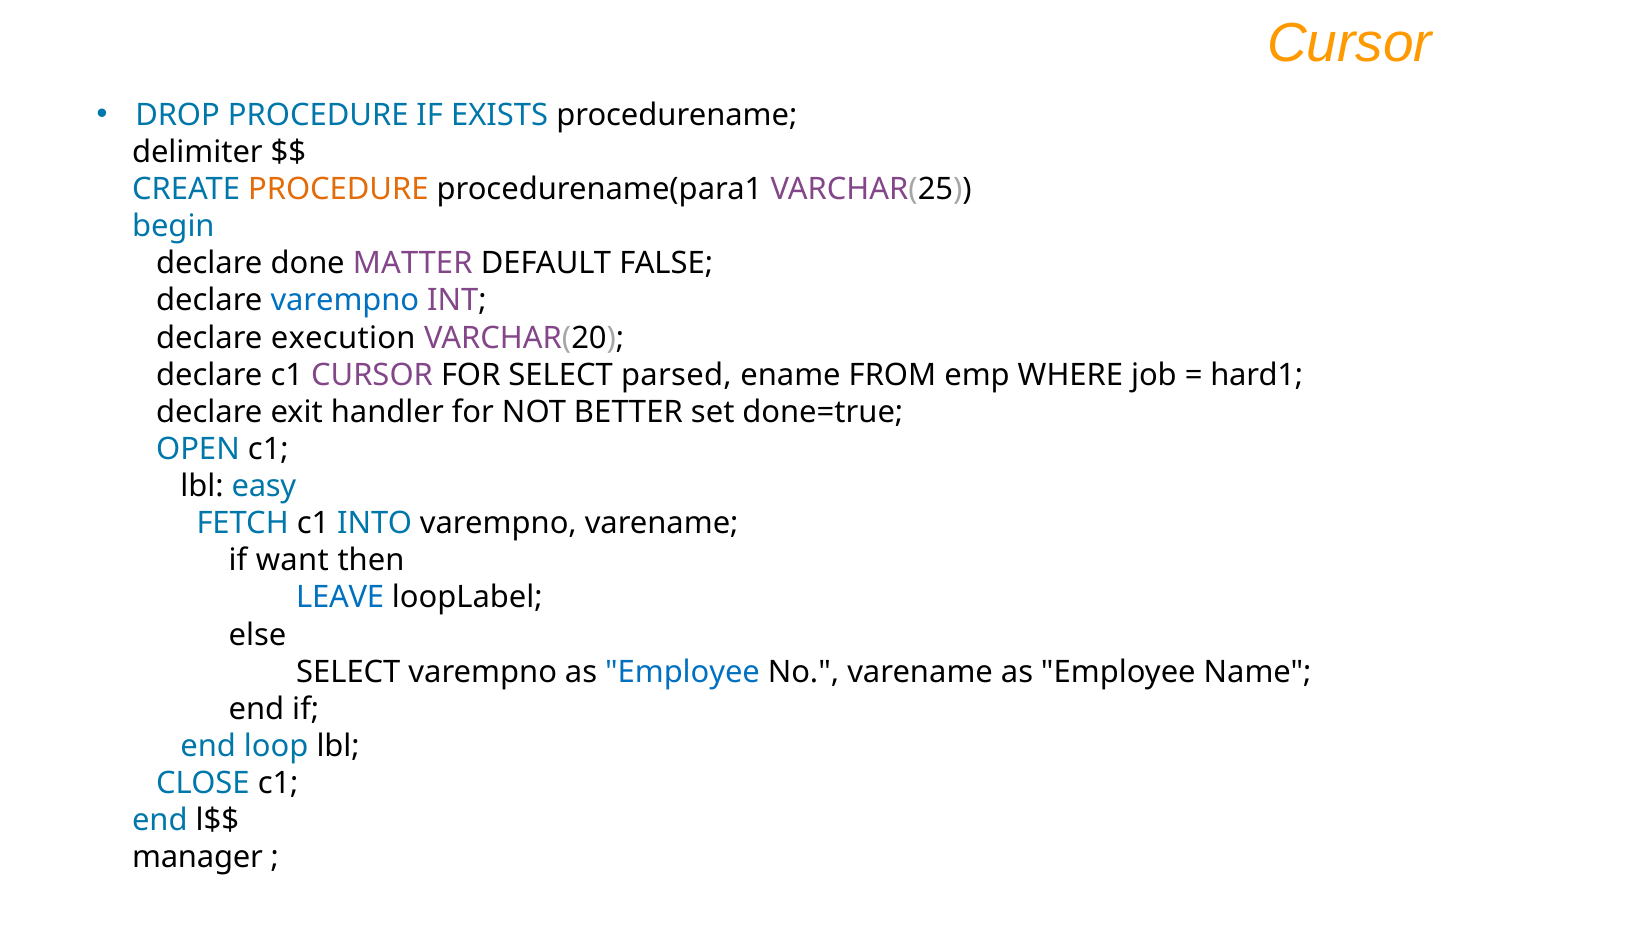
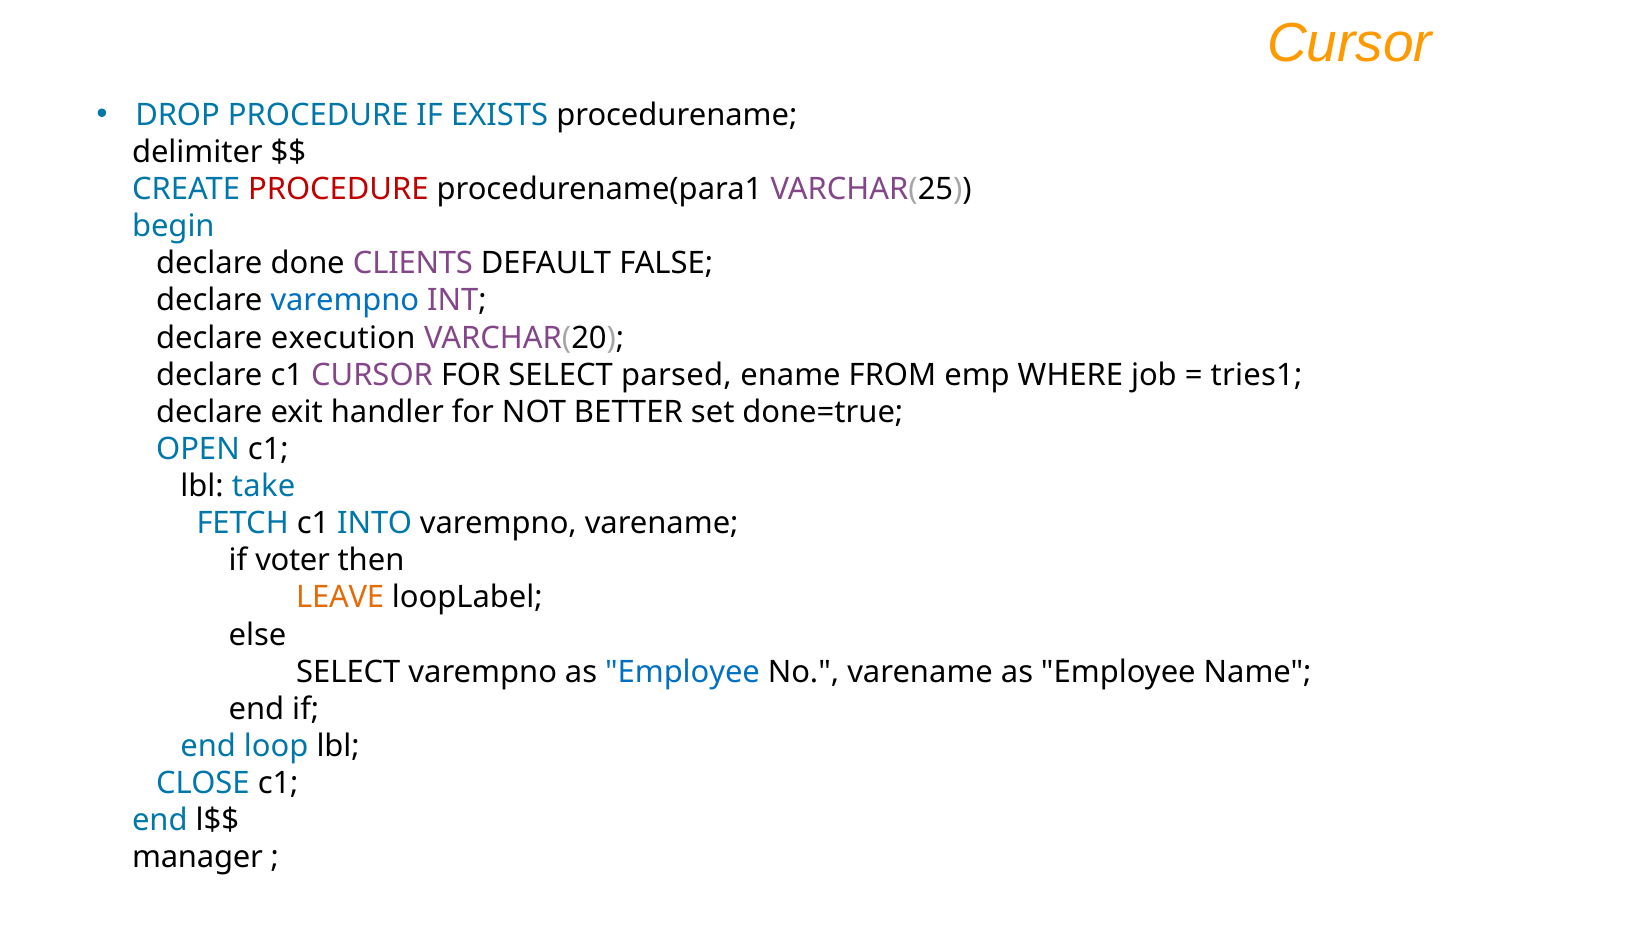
PROCEDURE at (338, 190) colour: orange -> red
MATTER: MATTER -> CLIENTS
hard1: hard1 -> tries1
easy: easy -> take
want: want -> voter
LEAVE colour: blue -> orange
